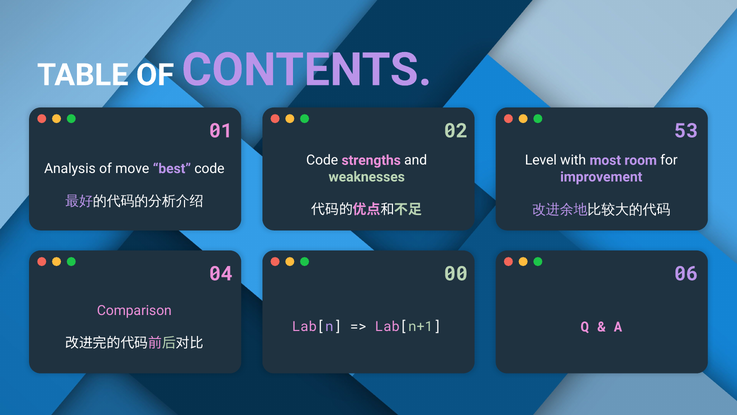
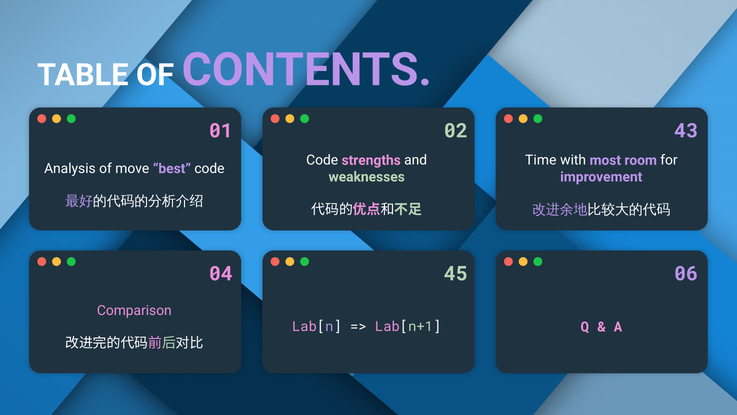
53: 53 -> 43
Level: Level -> Time
00: 00 -> 45
